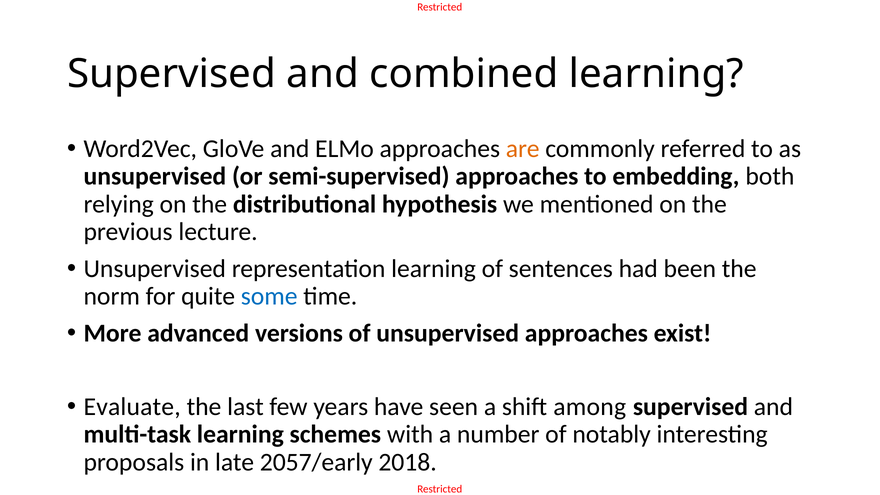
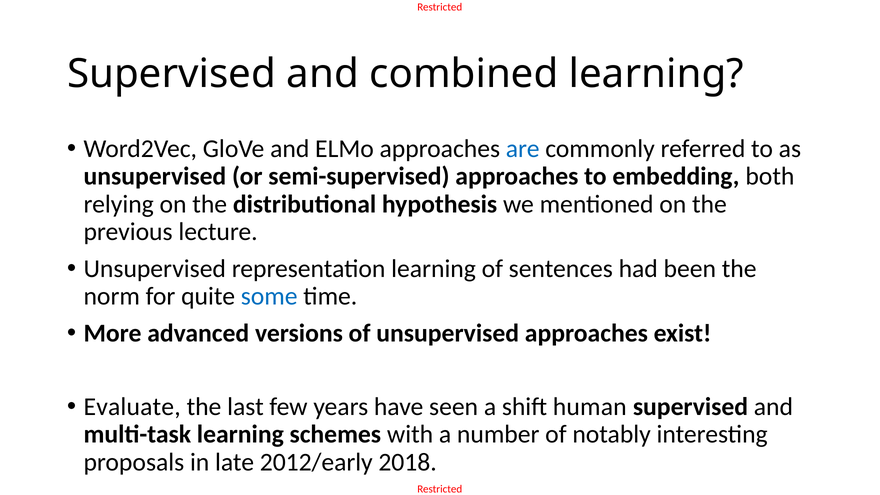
are colour: orange -> blue
among: among -> human
2057/early: 2057/early -> 2012/early
